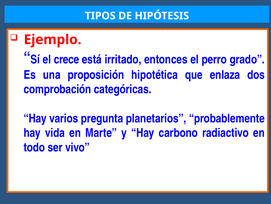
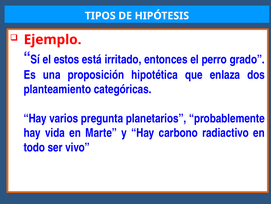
crece: crece -> estos
comprobación: comprobación -> planteamiento
